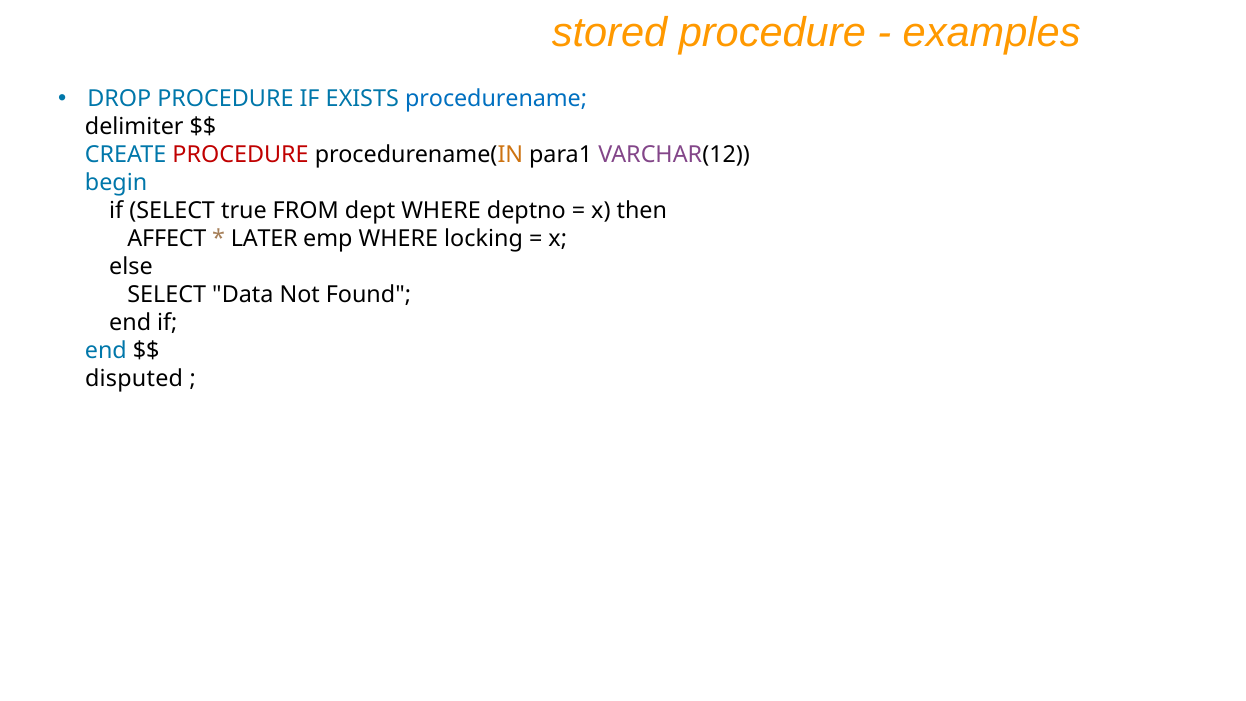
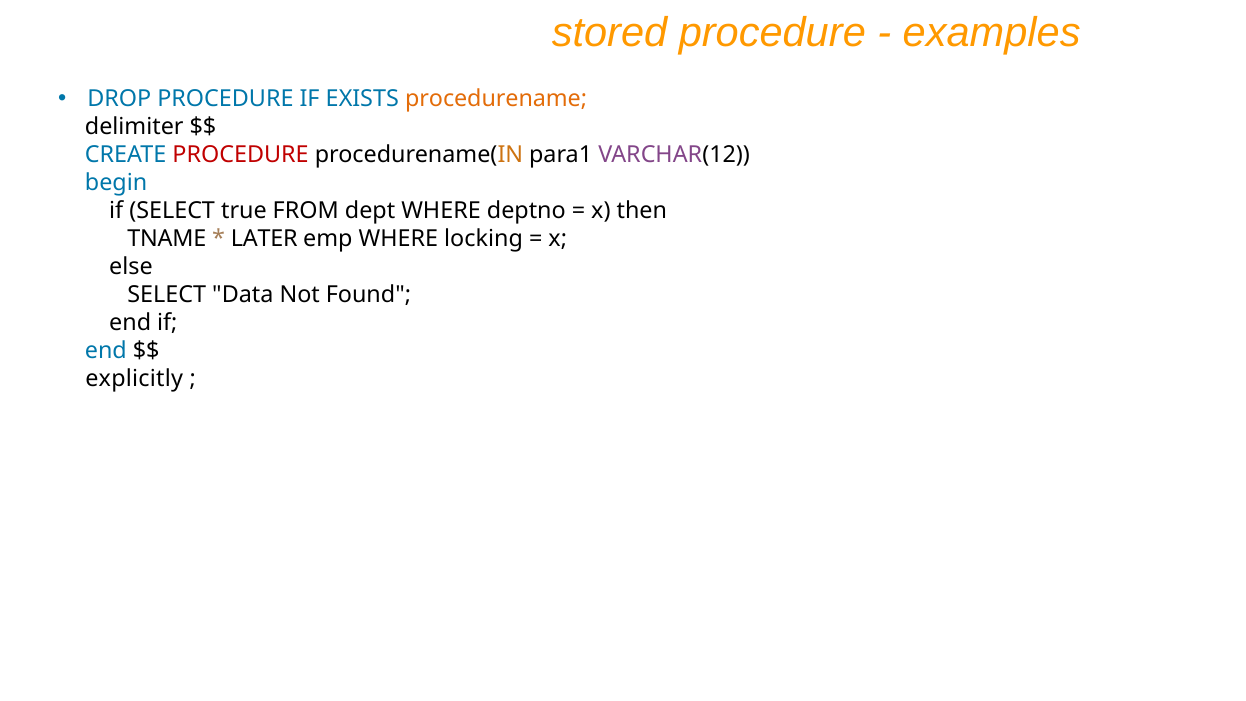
procedurename colour: blue -> orange
AFFECT: AFFECT -> TNAME
disputed: disputed -> explicitly
